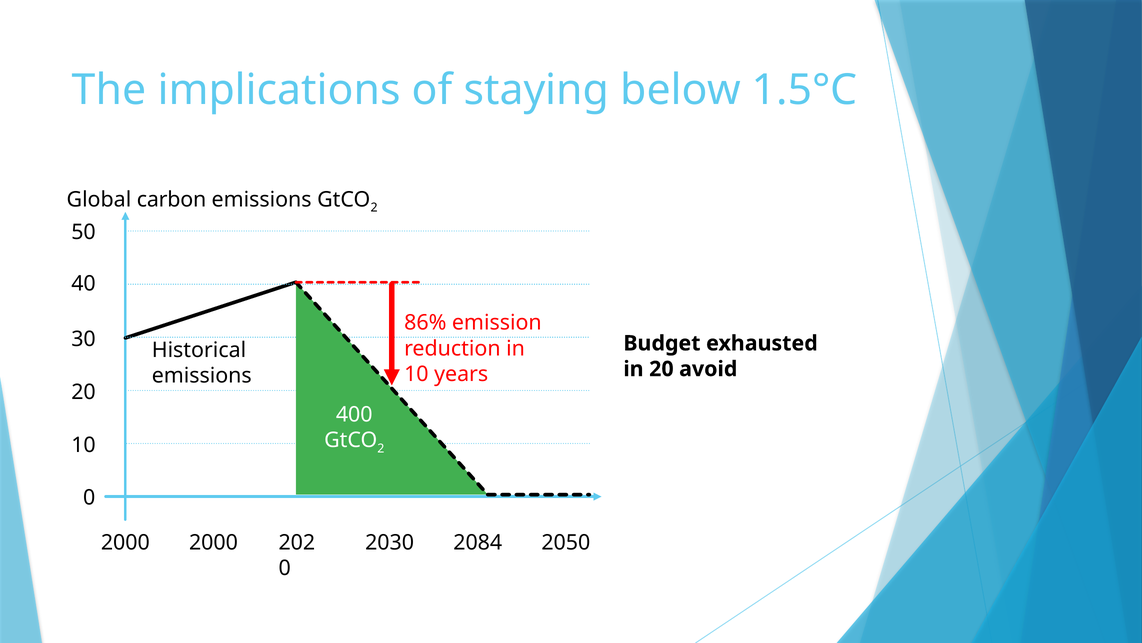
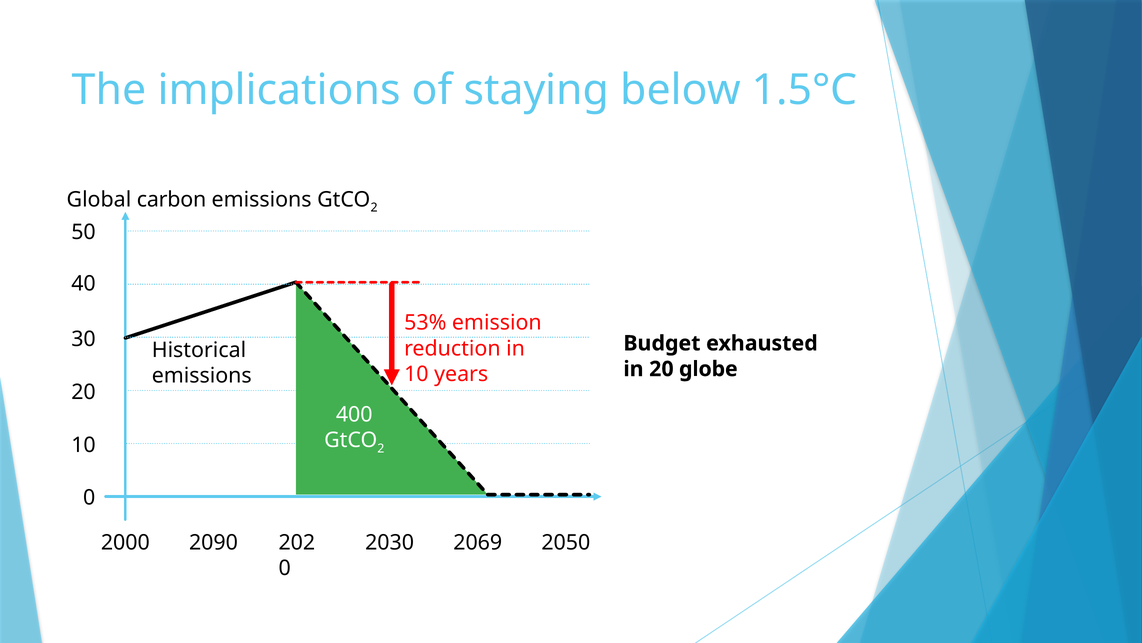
86%: 86% -> 53%
avoid: avoid -> globe
2000 2000: 2000 -> 2090
2084: 2084 -> 2069
